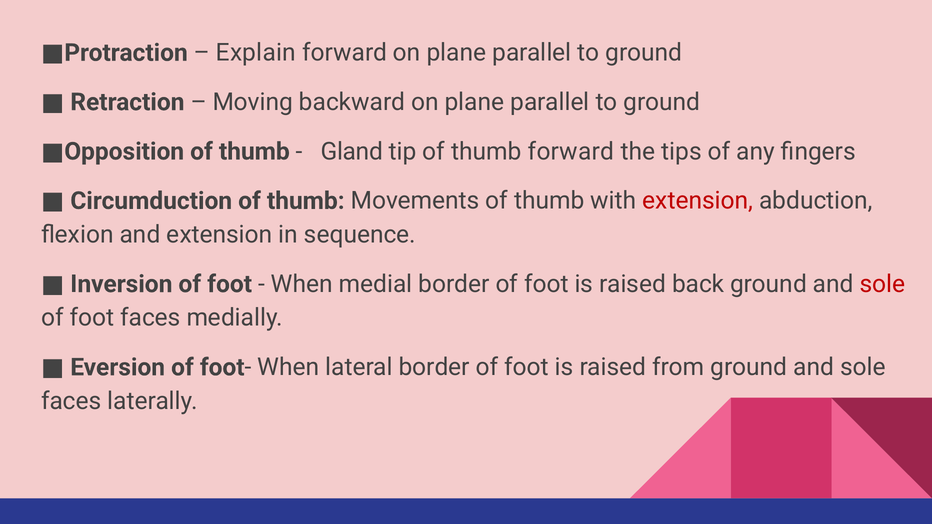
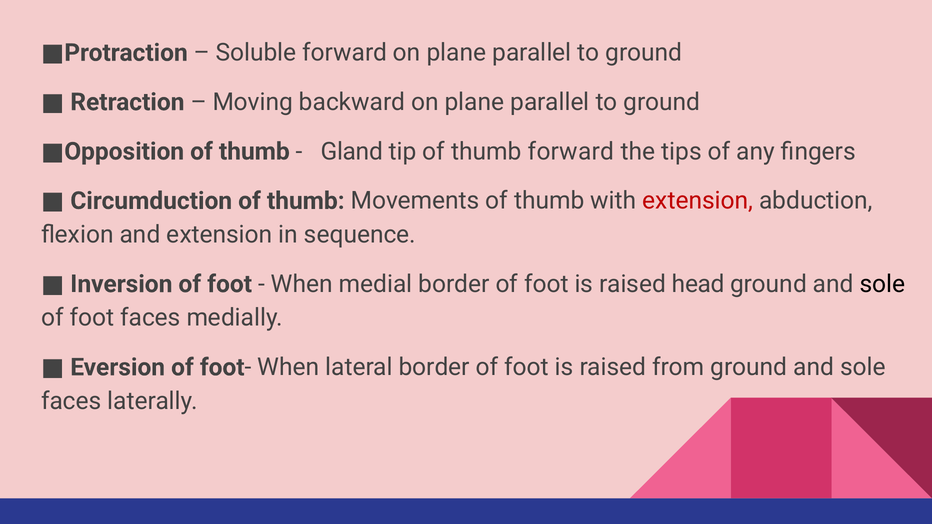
Explain: Explain -> Soluble
back: back -> head
sole at (882, 284) colour: red -> black
